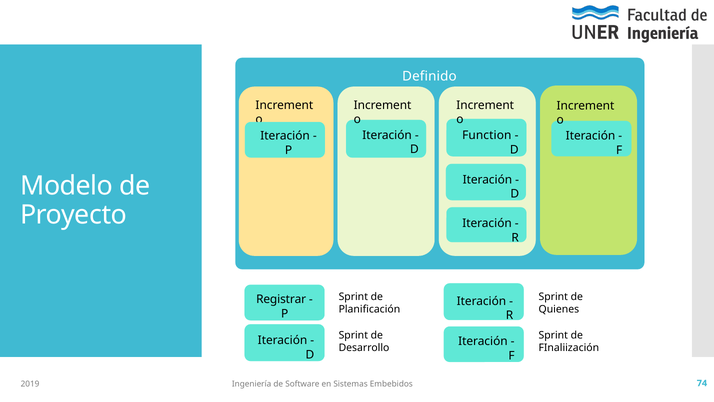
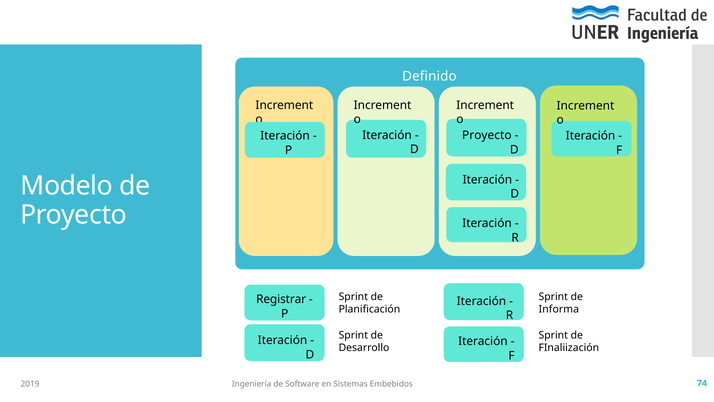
Function at (487, 135): Function -> Proyecto
Quienes: Quienes -> Informa
